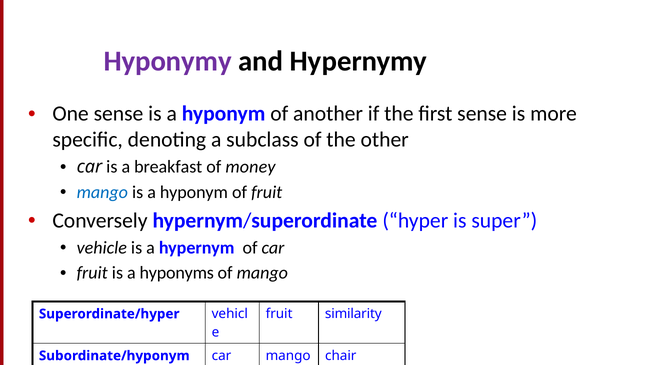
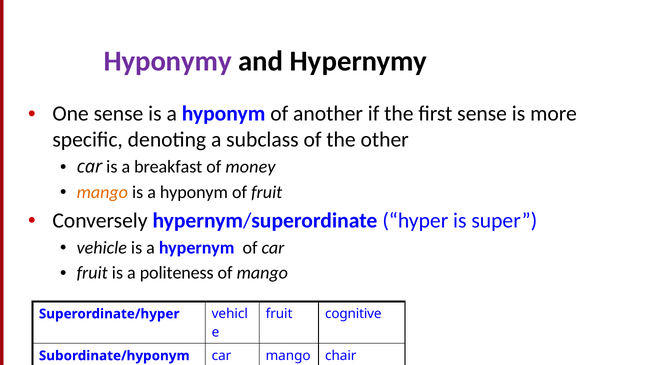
mango at (102, 192) colour: blue -> orange
hyponyms: hyponyms -> politeness
similarity: similarity -> cognitive
